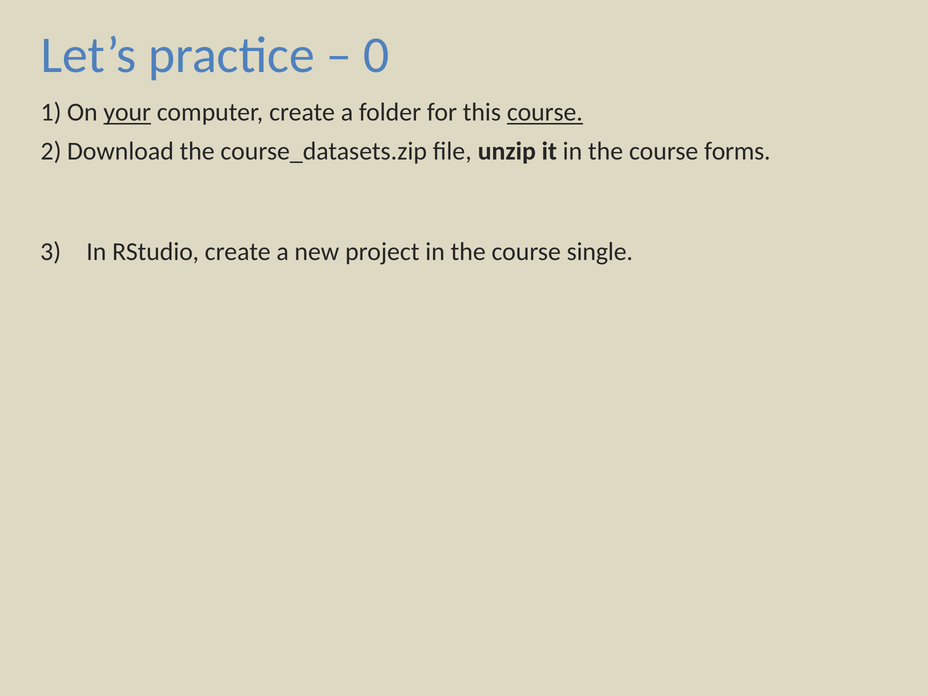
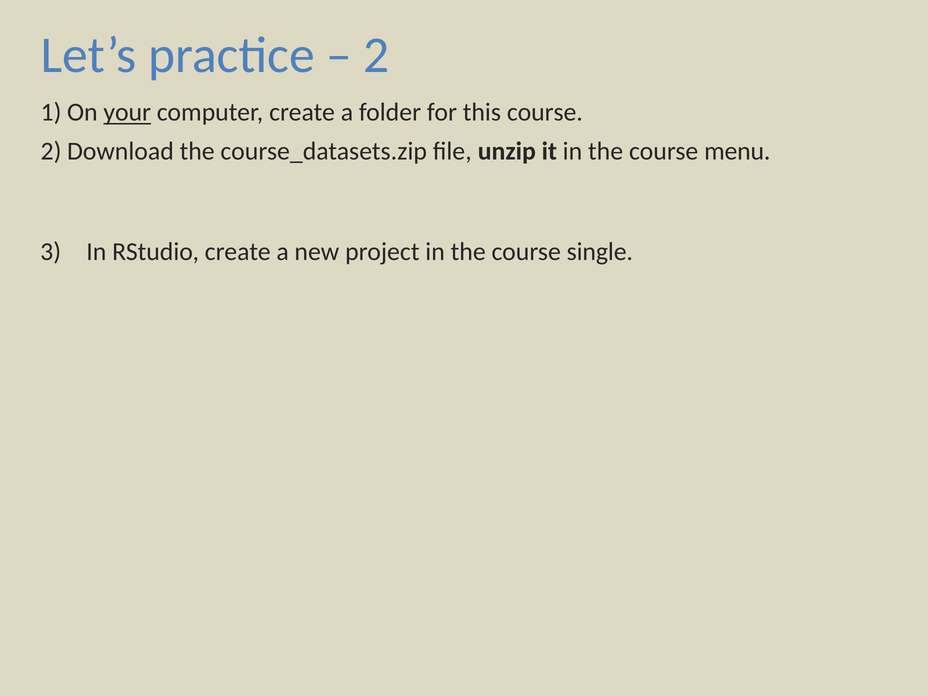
0: 0 -> 2
course at (545, 112) underline: present -> none
forms: forms -> menu
